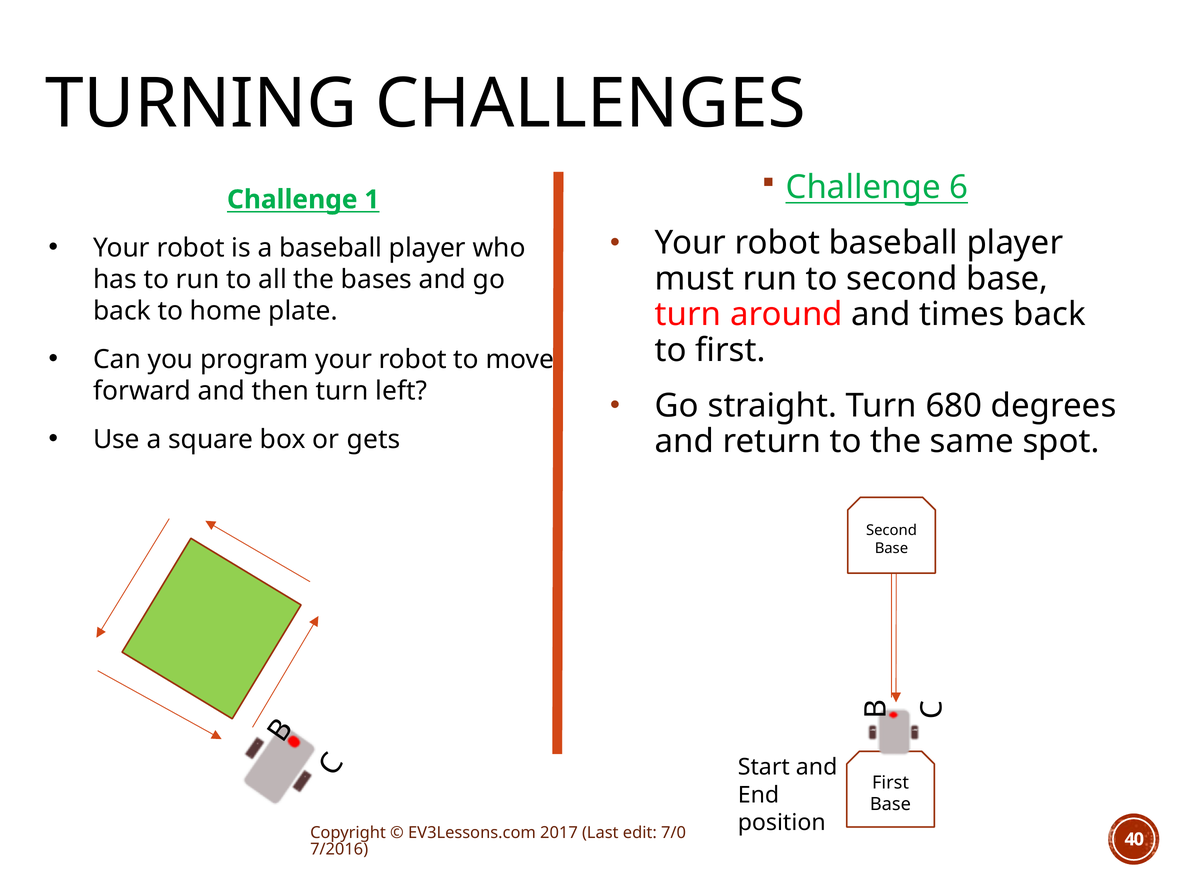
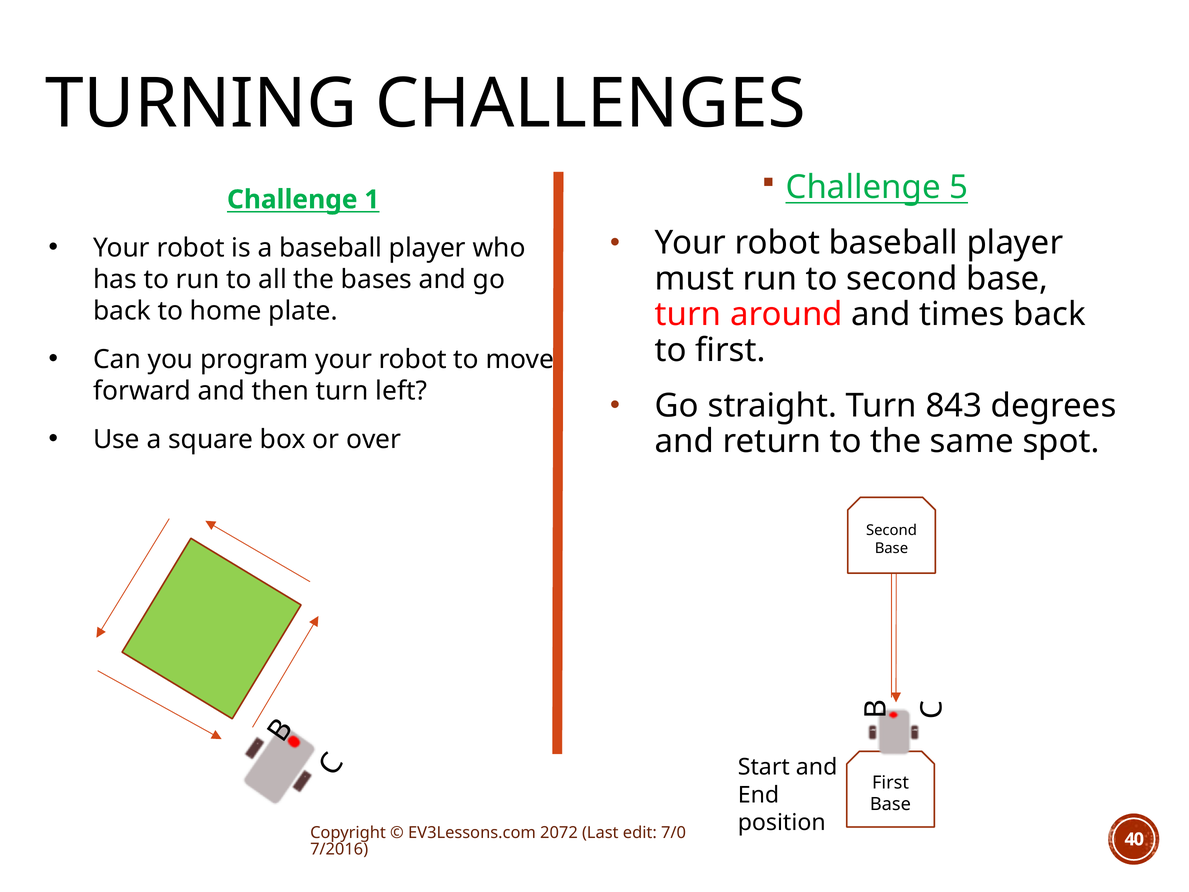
6: 6 -> 5
680: 680 -> 843
gets: gets -> over
2017: 2017 -> 2072
